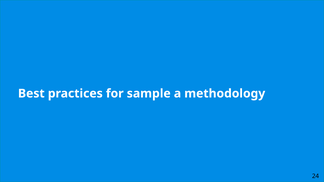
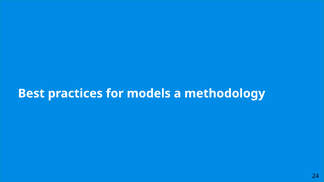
sample: sample -> models
